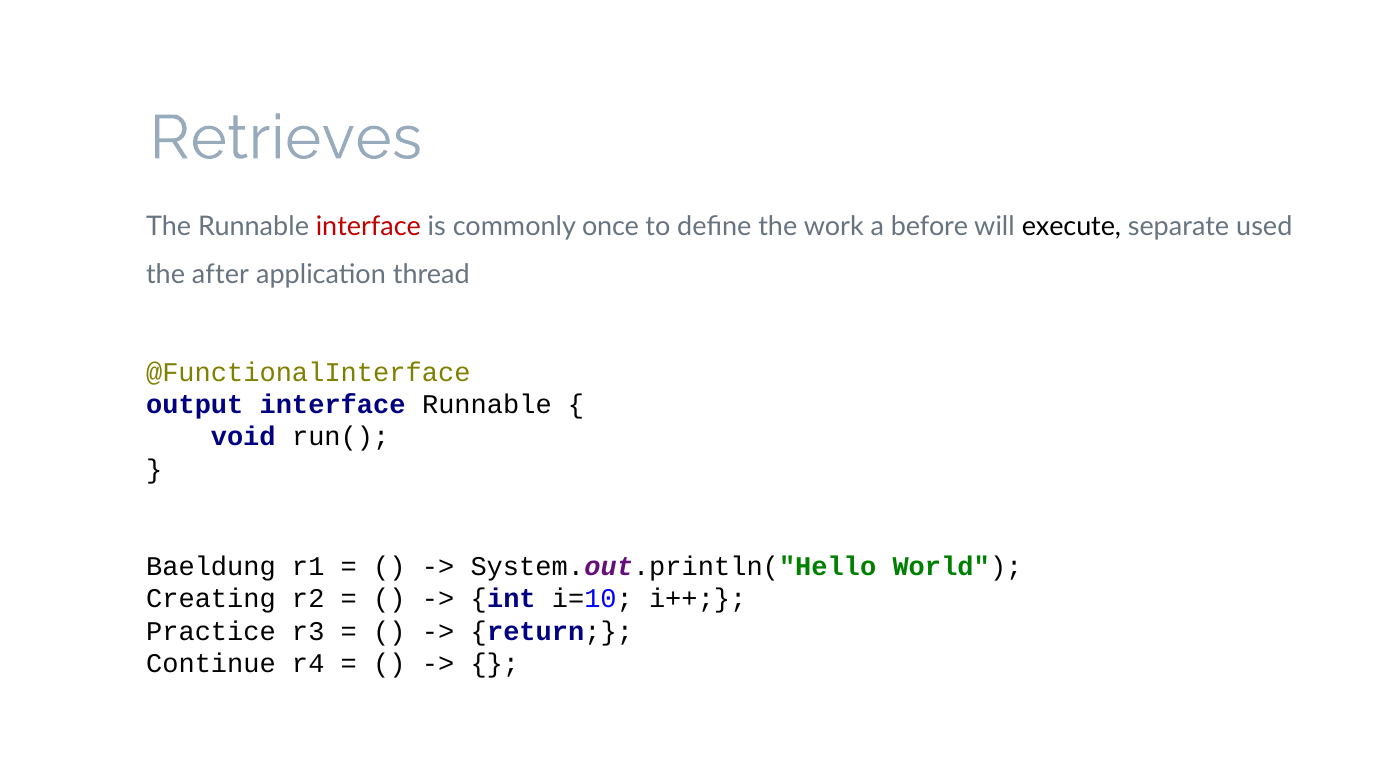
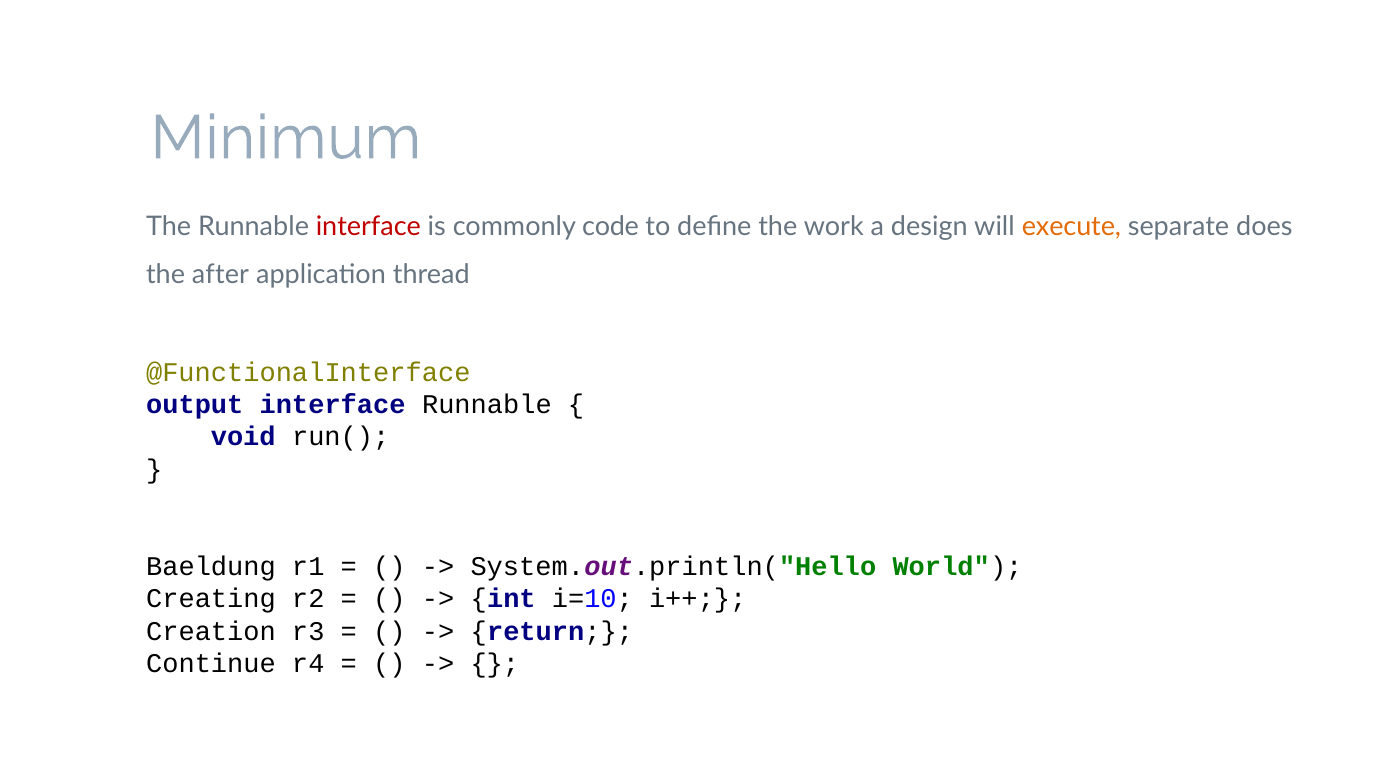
Retrieves: Retrieves -> Minimum
once: once -> code
before: before -> design
execute colour: black -> orange
used: used -> does
Practice: Practice -> Creation
